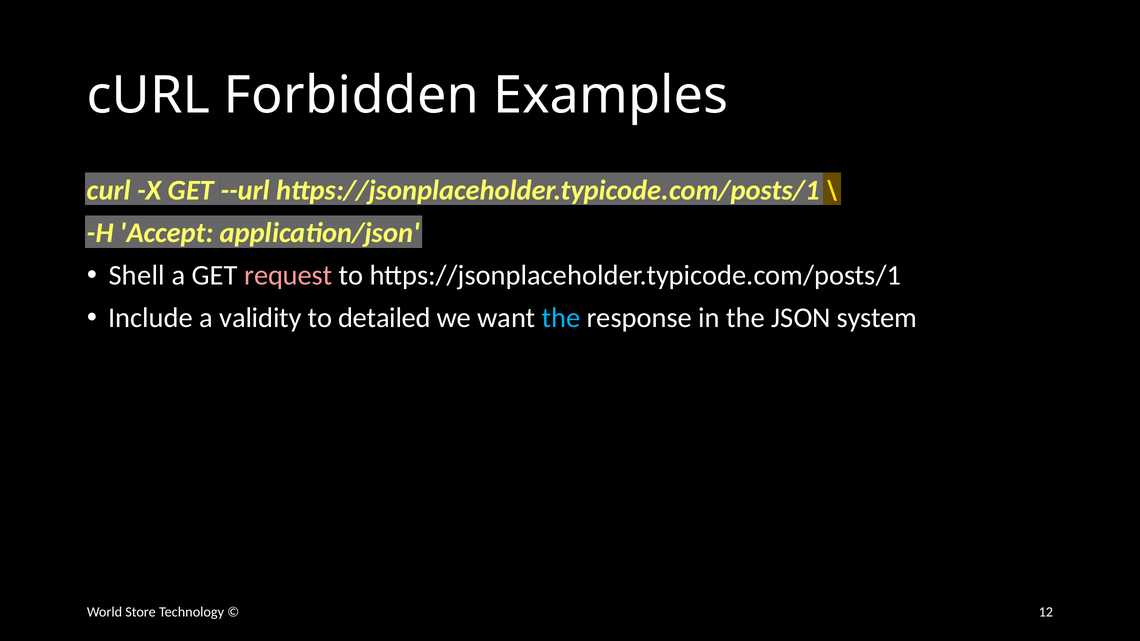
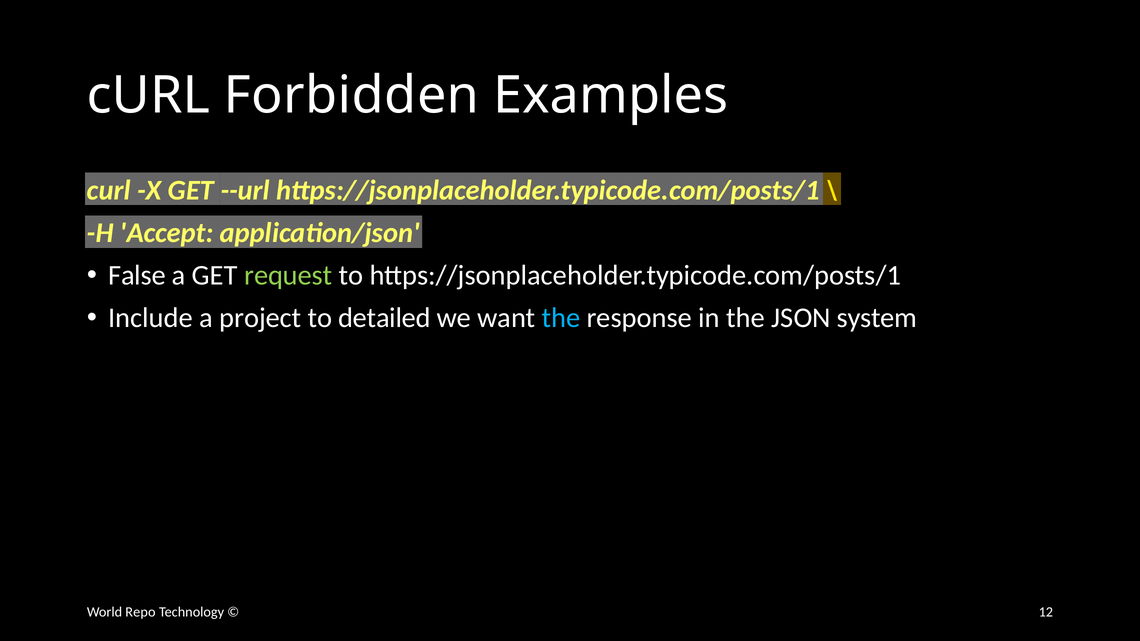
Shell: Shell -> False
request colour: pink -> light green
validity: validity -> project
Store: Store -> Repo
